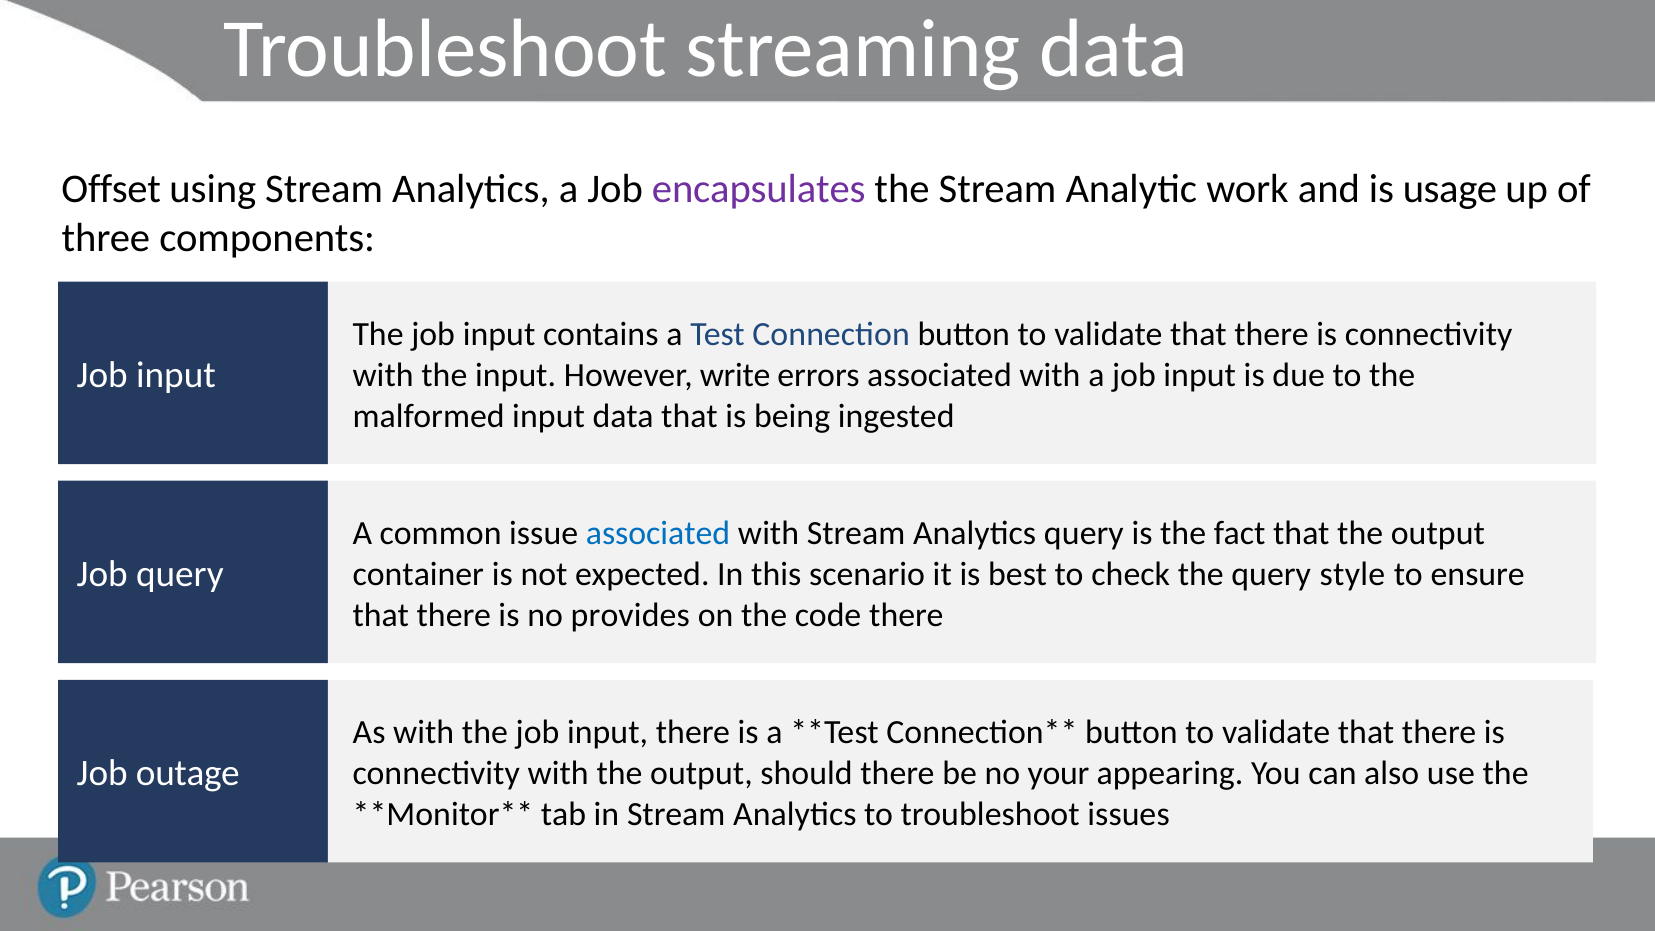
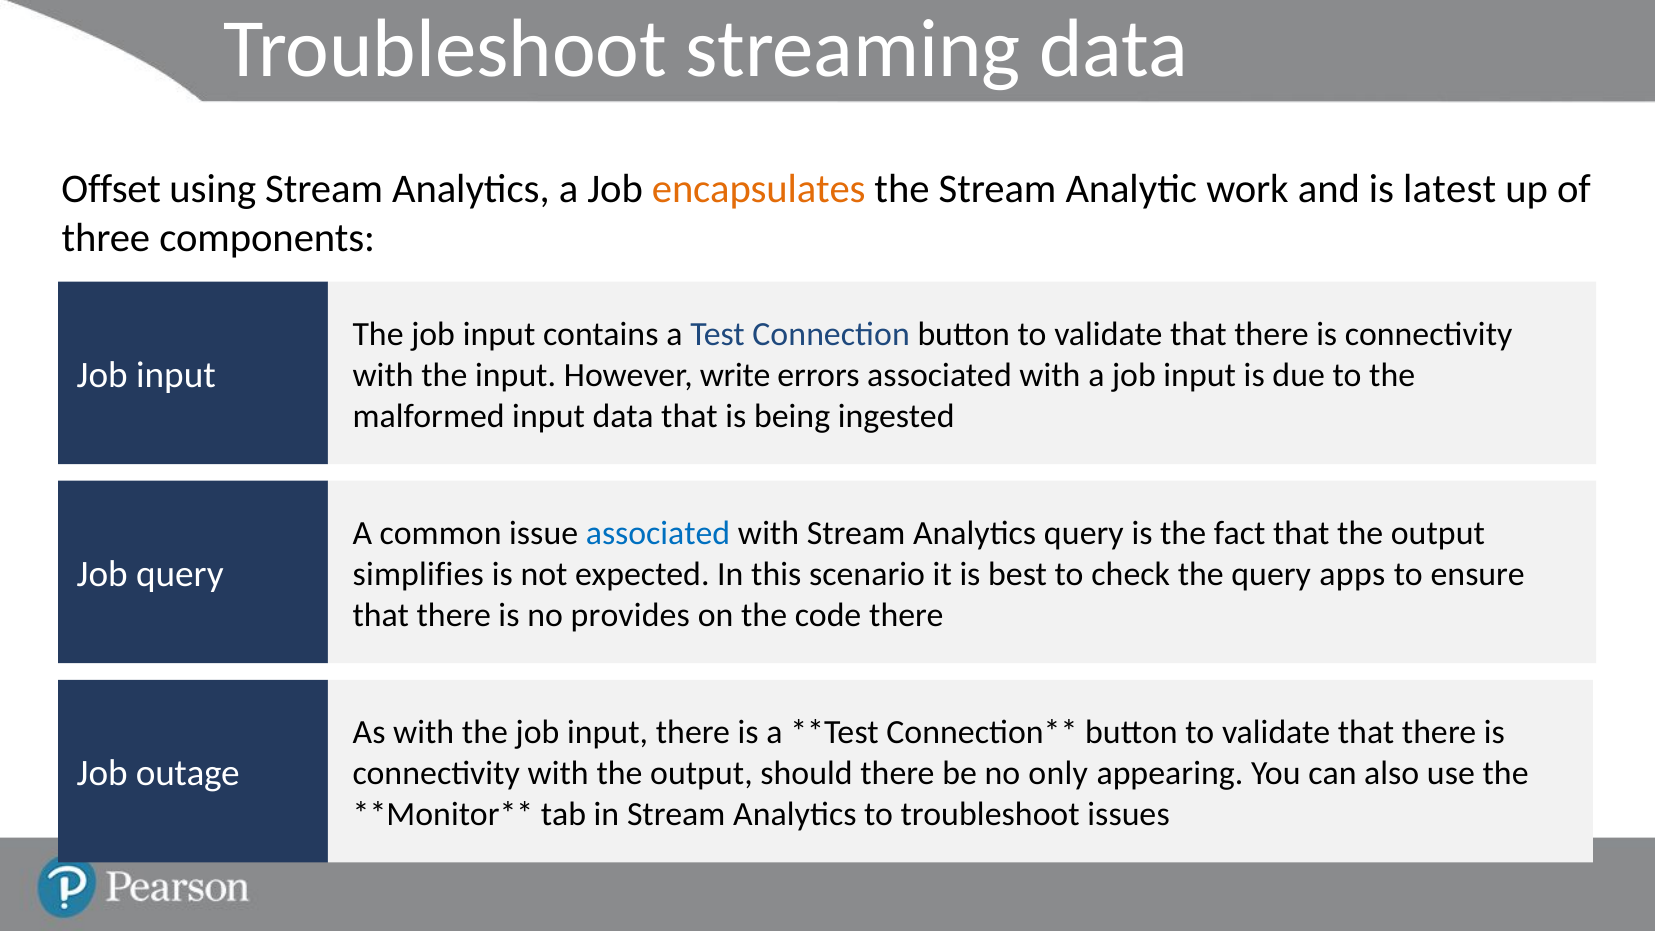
encapsulates colour: purple -> orange
usage: usage -> latest
container: container -> simplifies
query style: style -> apps
your: your -> only
